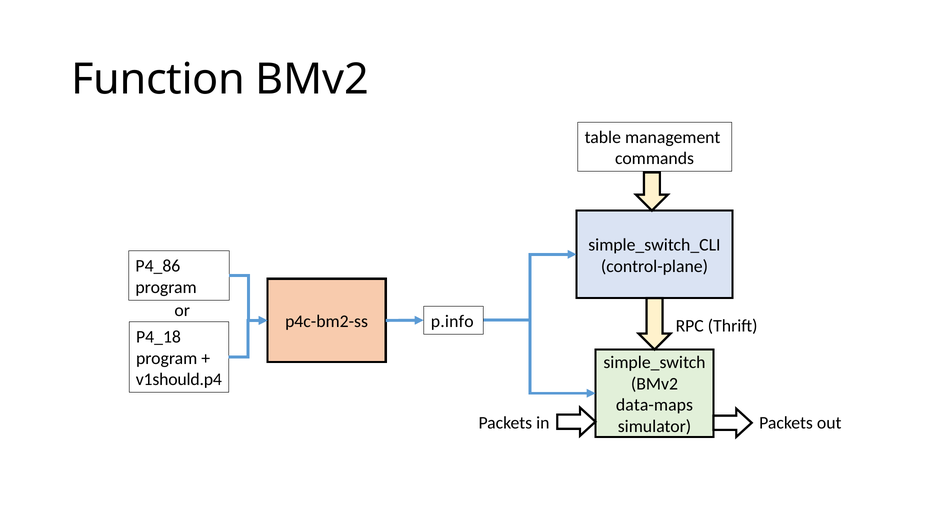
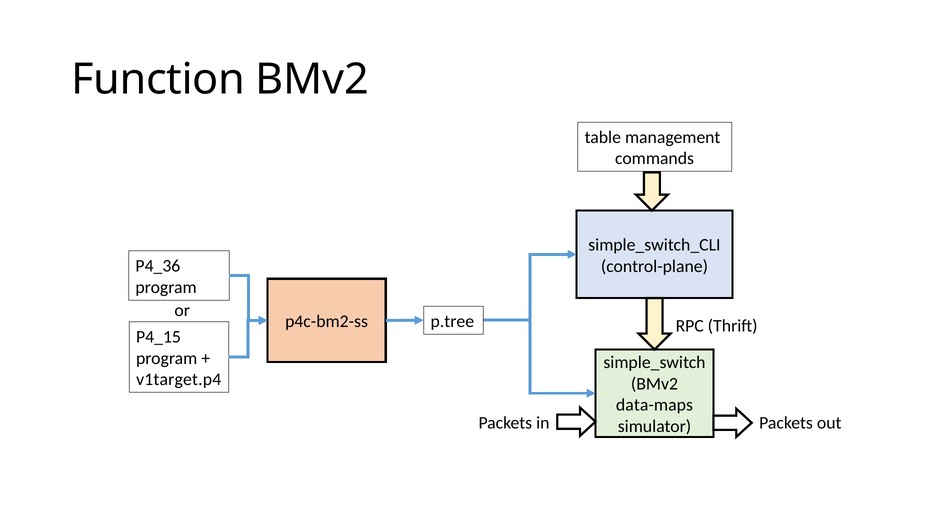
P4_86: P4_86 -> P4_36
p.info: p.info -> p.tree
P4_18: P4_18 -> P4_15
v1should.p4: v1should.p4 -> v1target.p4
